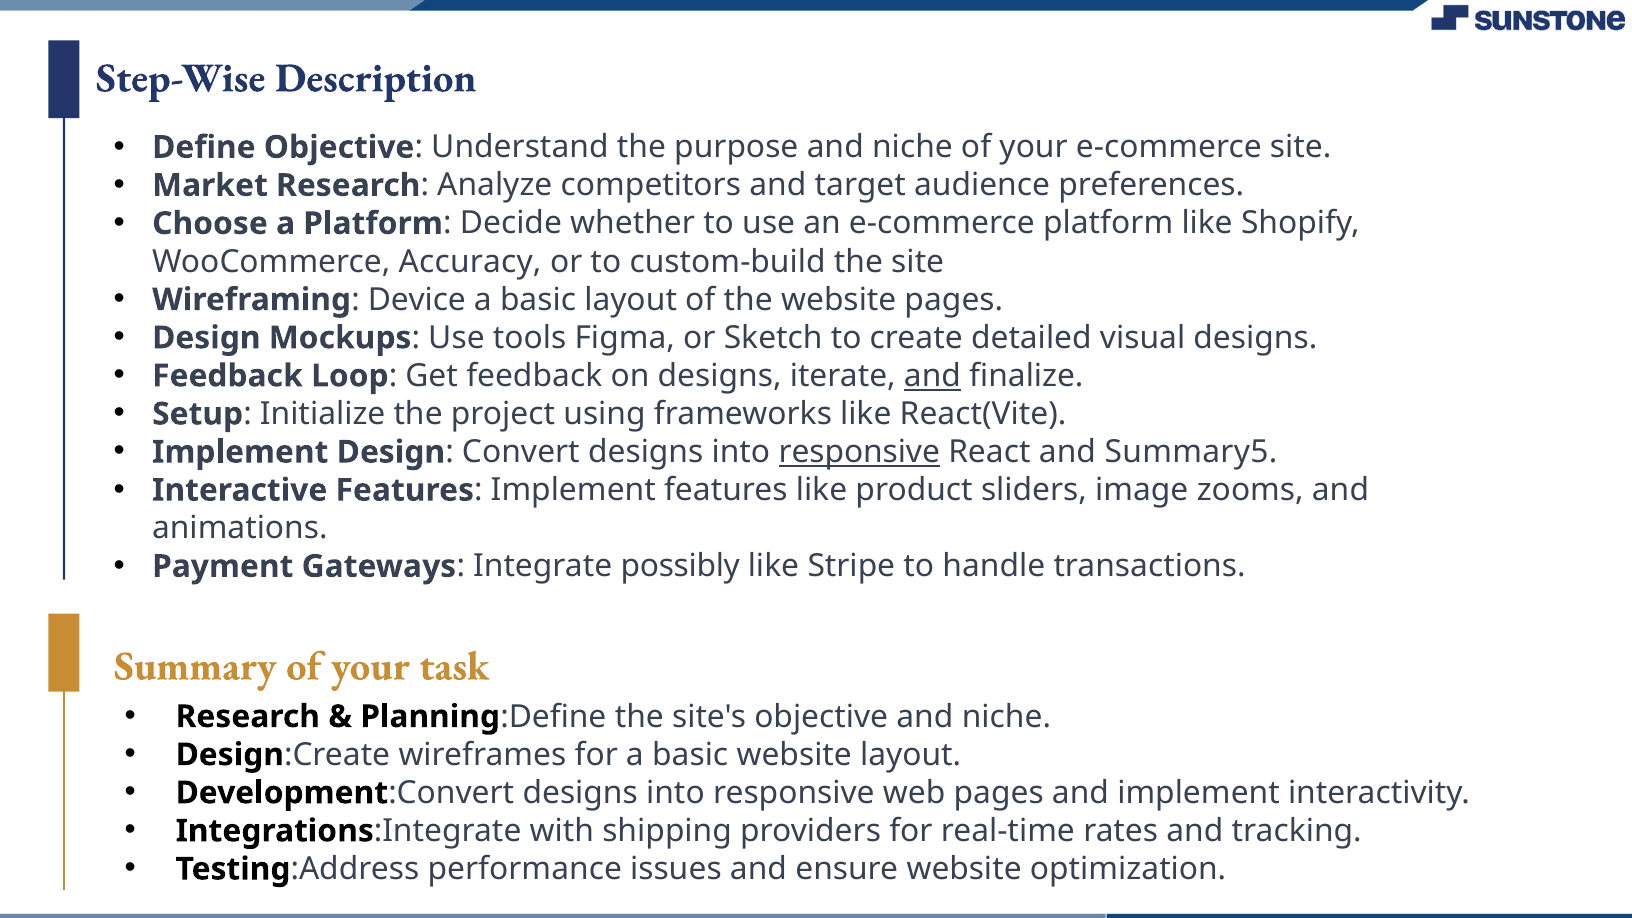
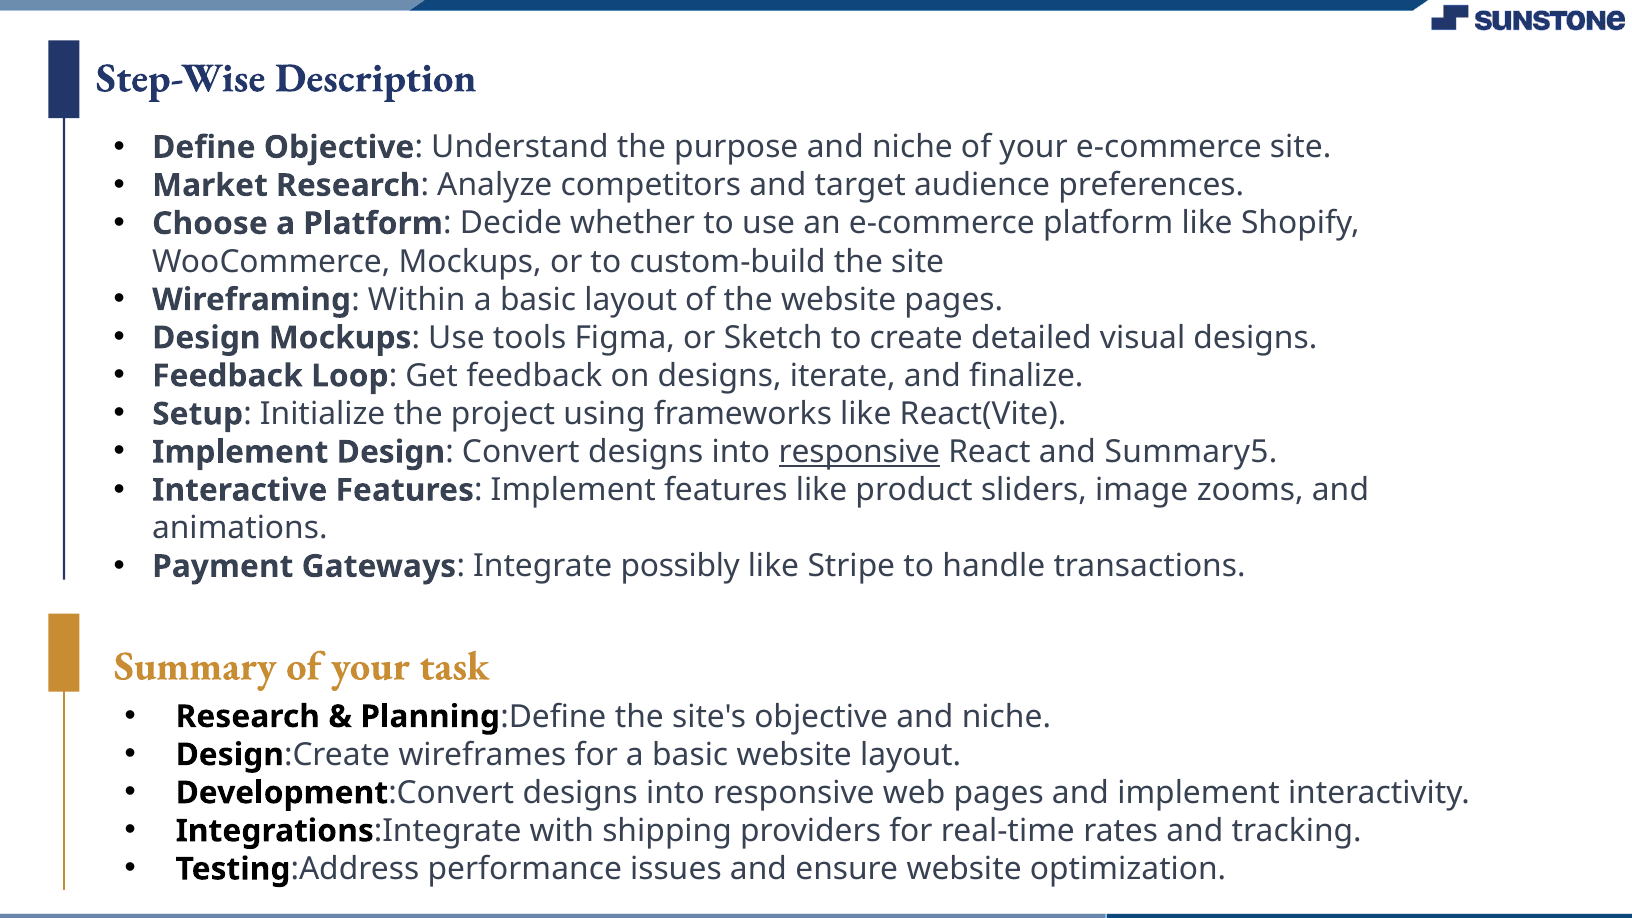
WooCommerce Accuracy: Accuracy -> Mockups
Device: Device -> Within
and at (932, 376) underline: present -> none
